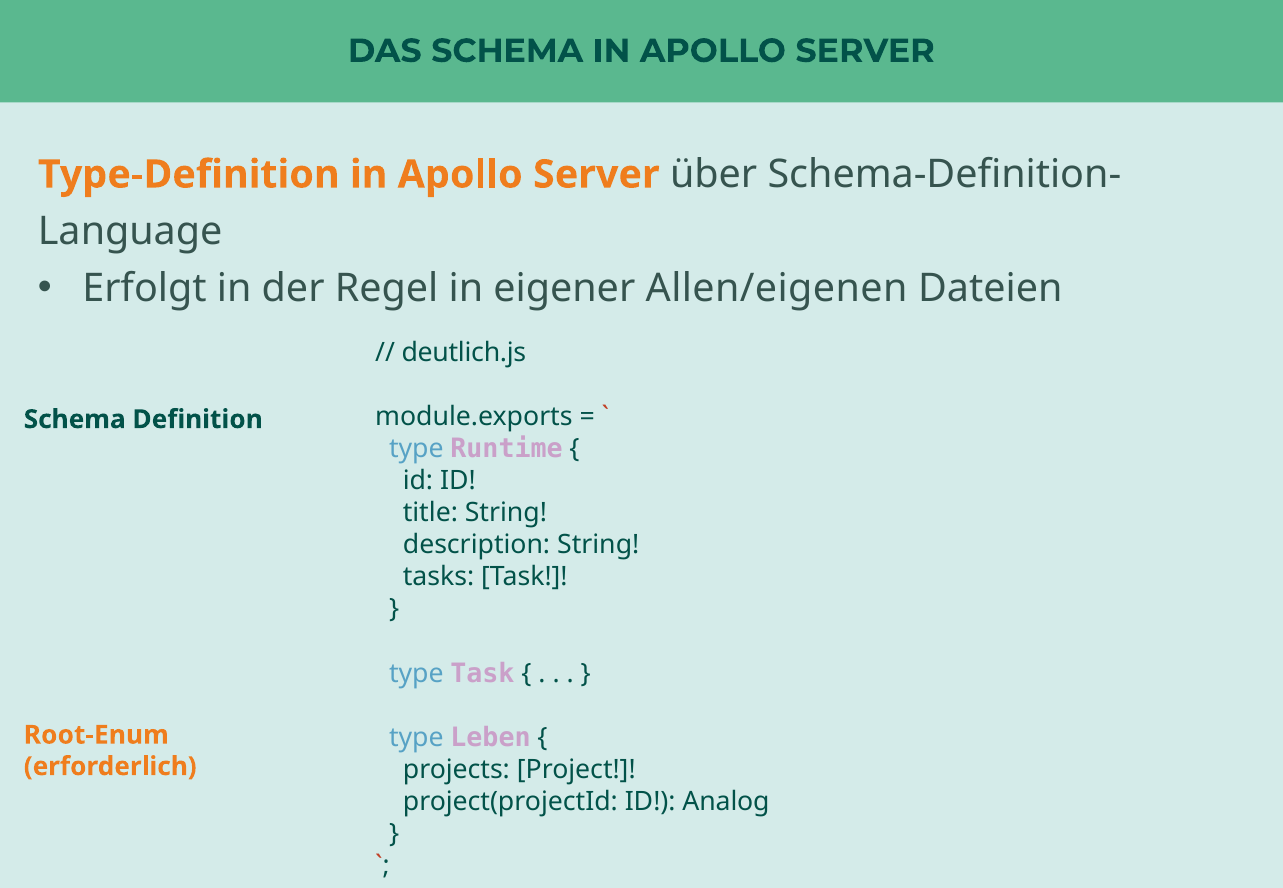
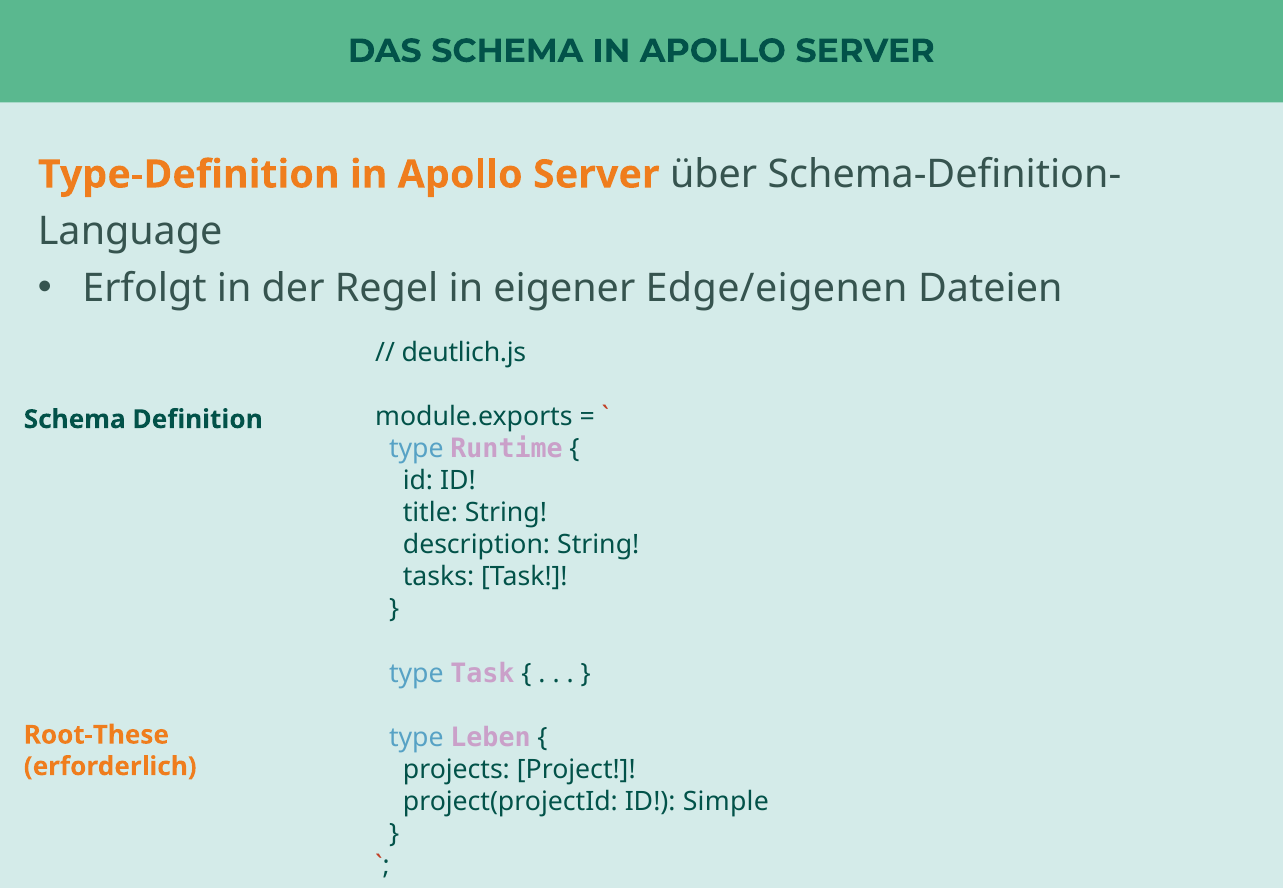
Allen/eigenen: Allen/eigenen -> Edge/eigenen
Root-Enum: Root-Enum -> Root-These
Analog: Analog -> Simple
